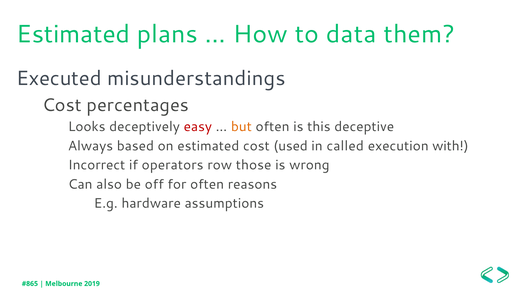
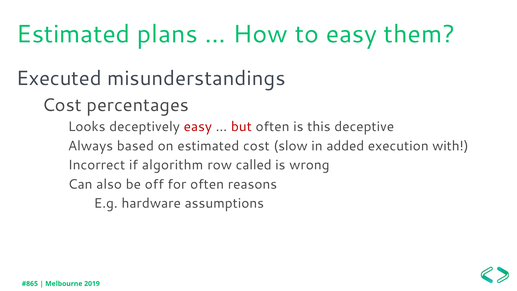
to data: data -> easy
but colour: orange -> red
used: used -> slow
called: called -> added
operators: operators -> algorithm
those: those -> called
